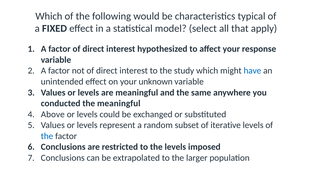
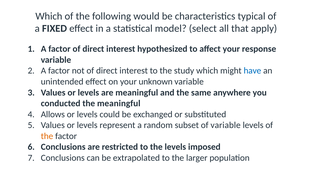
Above: Above -> Allows
of iterative: iterative -> variable
the at (47, 136) colour: blue -> orange
